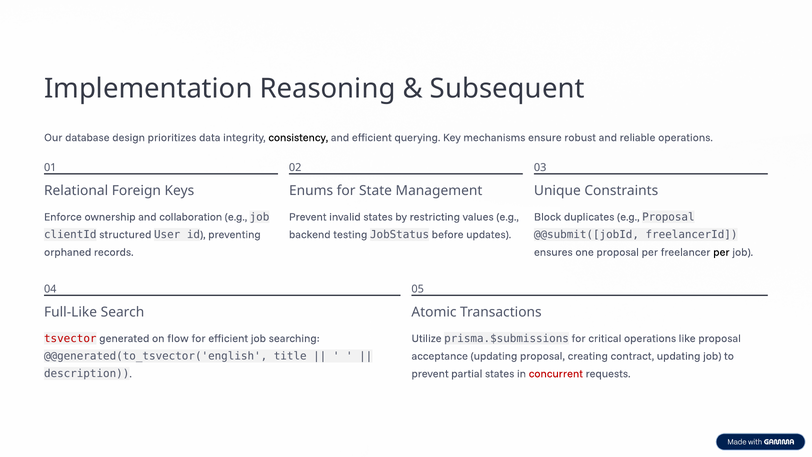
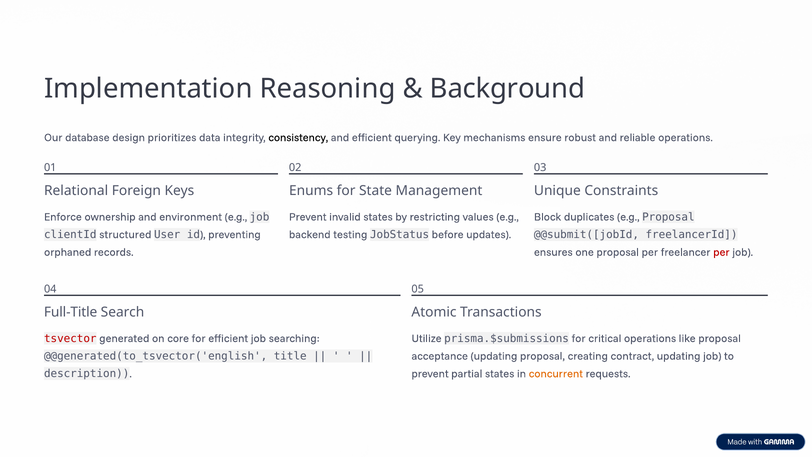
Subsequent: Subsequent -> Background
collaboration: collaboration -> environment
per at (721, 252) colour: black -> red
Full-Like: Full-Like -> Full-Title
flow: flow -> core
concurrent colour: red -> orange
